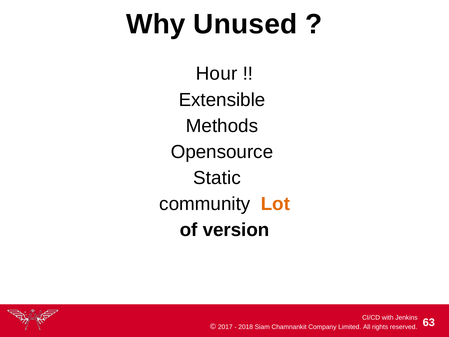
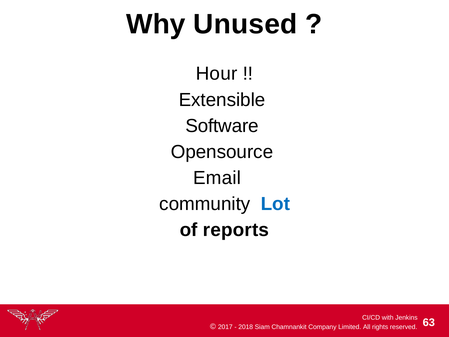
Methods: Methods -> Software
Static: Static -> Email
Lot colour: orange -> blue
version: version -> reports
